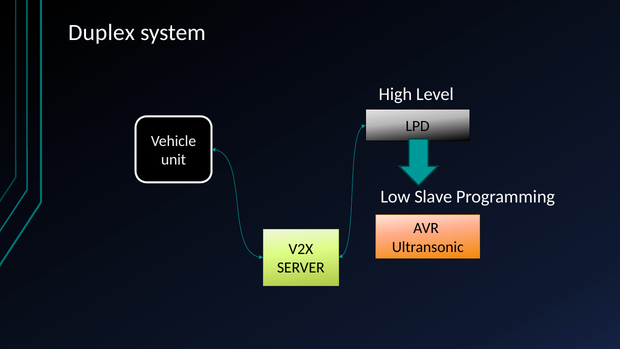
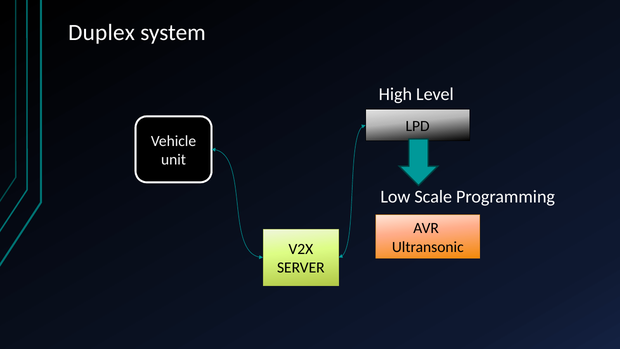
Slave: Slave -> Scale
